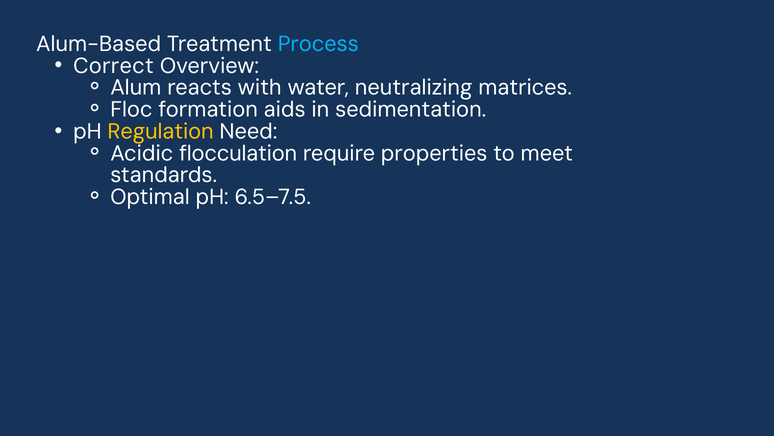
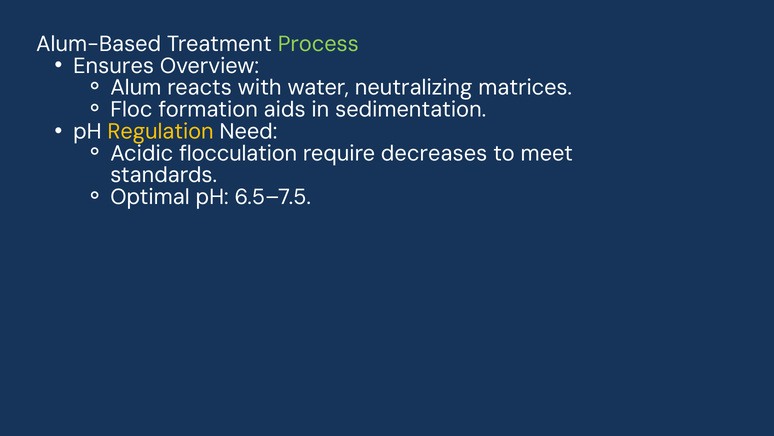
Process colour: light blue -> light green
Correct: Correct -> Ensures
properties: properties -> decreases
